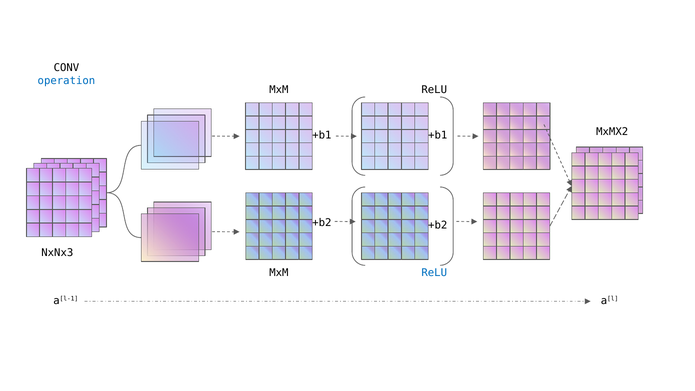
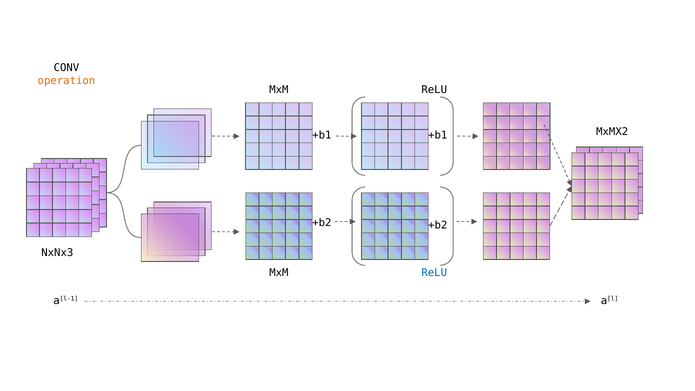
operation colour: blue -> orange
